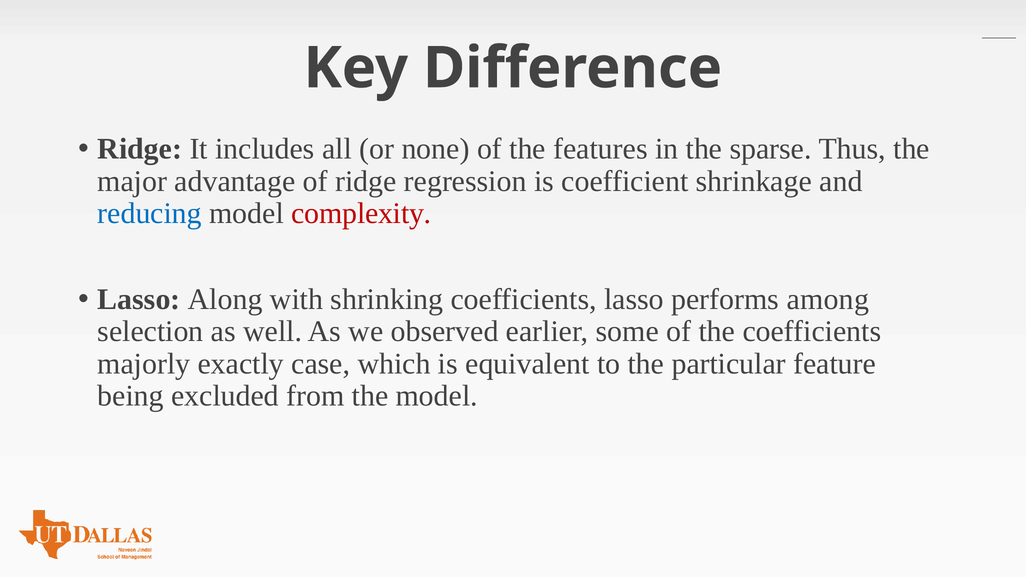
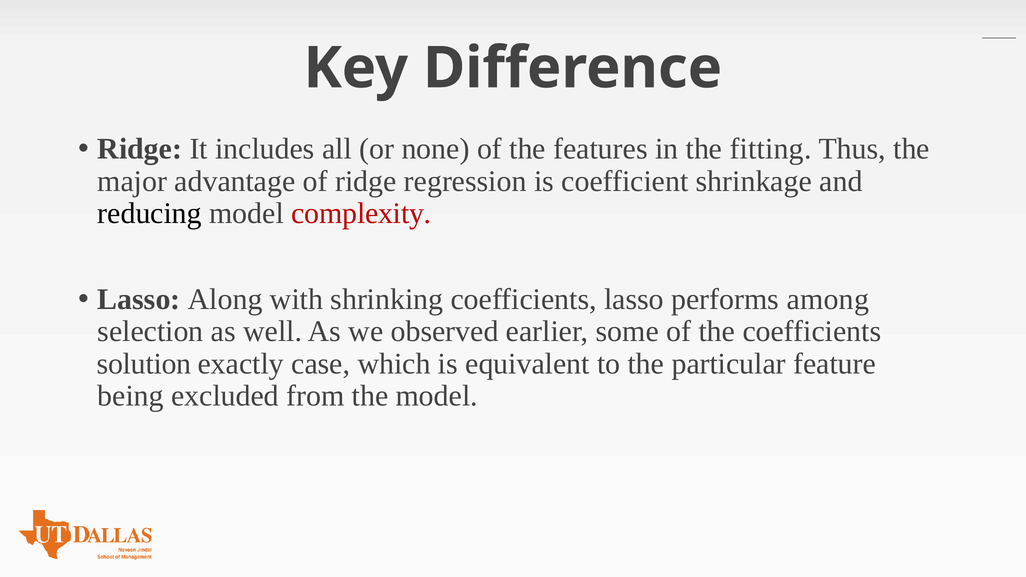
sparse: sparse -> fitting
reducing colour: blue -> black
majorly: majorly -> solution
